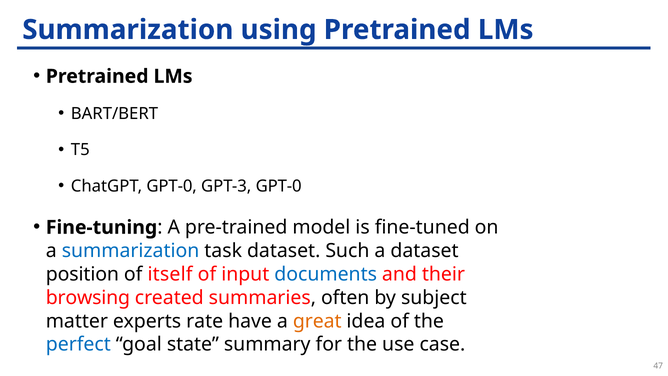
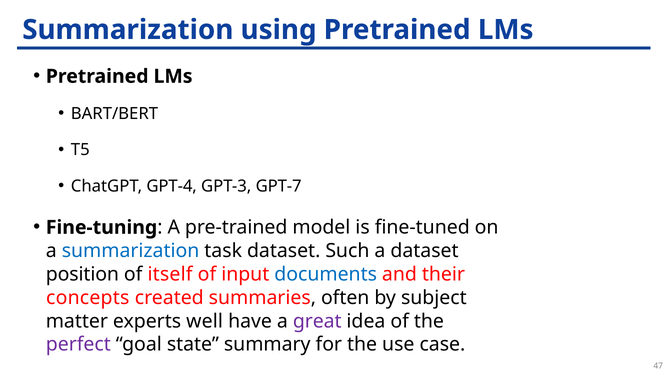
ChatGPT GPT-0: GPT-0 -> GPT-4
GPT-3 GPT-0: GPT-0 -> GPT-7
browsing: browsing -> concepts
rate: rate -> well
great colour: orange -> purple
perfect colour: blue -> purple
